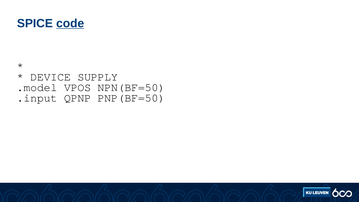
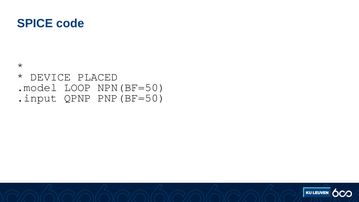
code underline: present -> none
SUPPLY: SUPPLY -> PLACED
VPOS: VPOS -> LOOP
